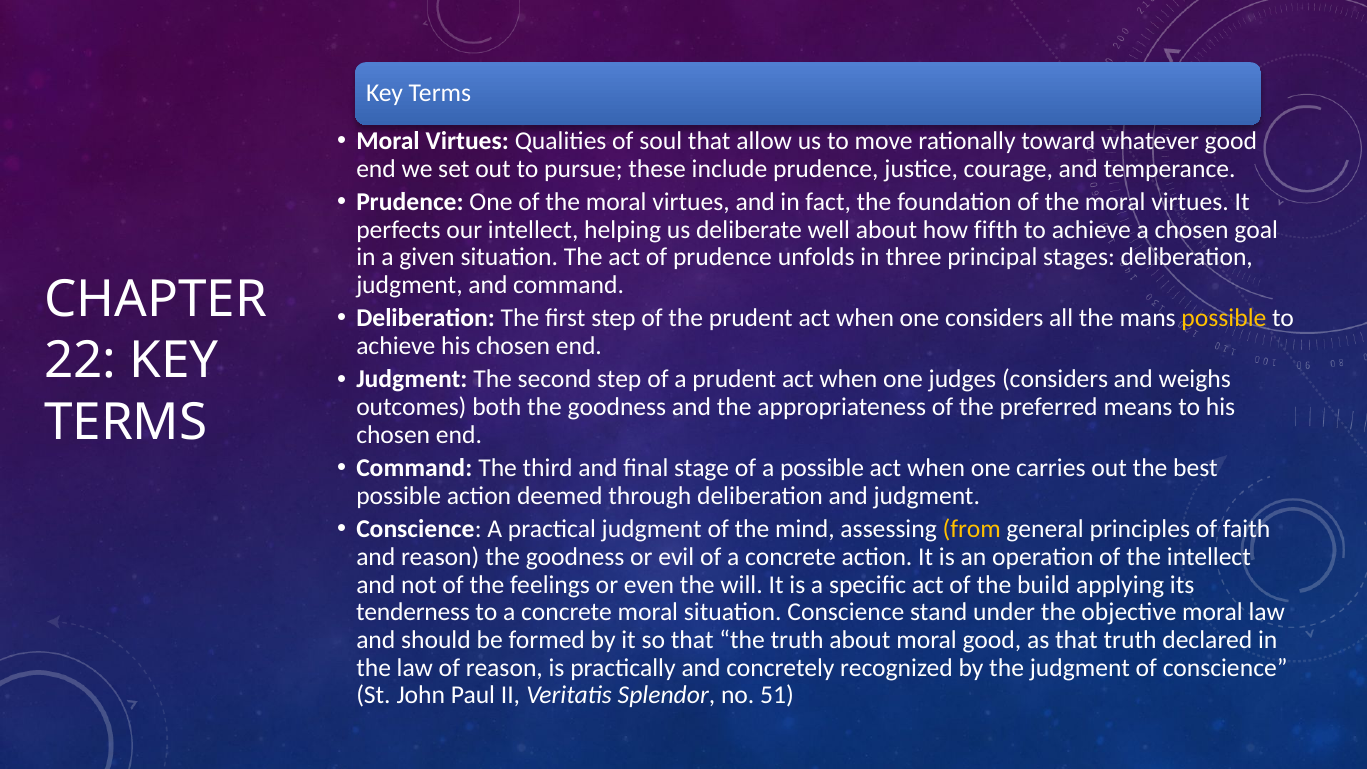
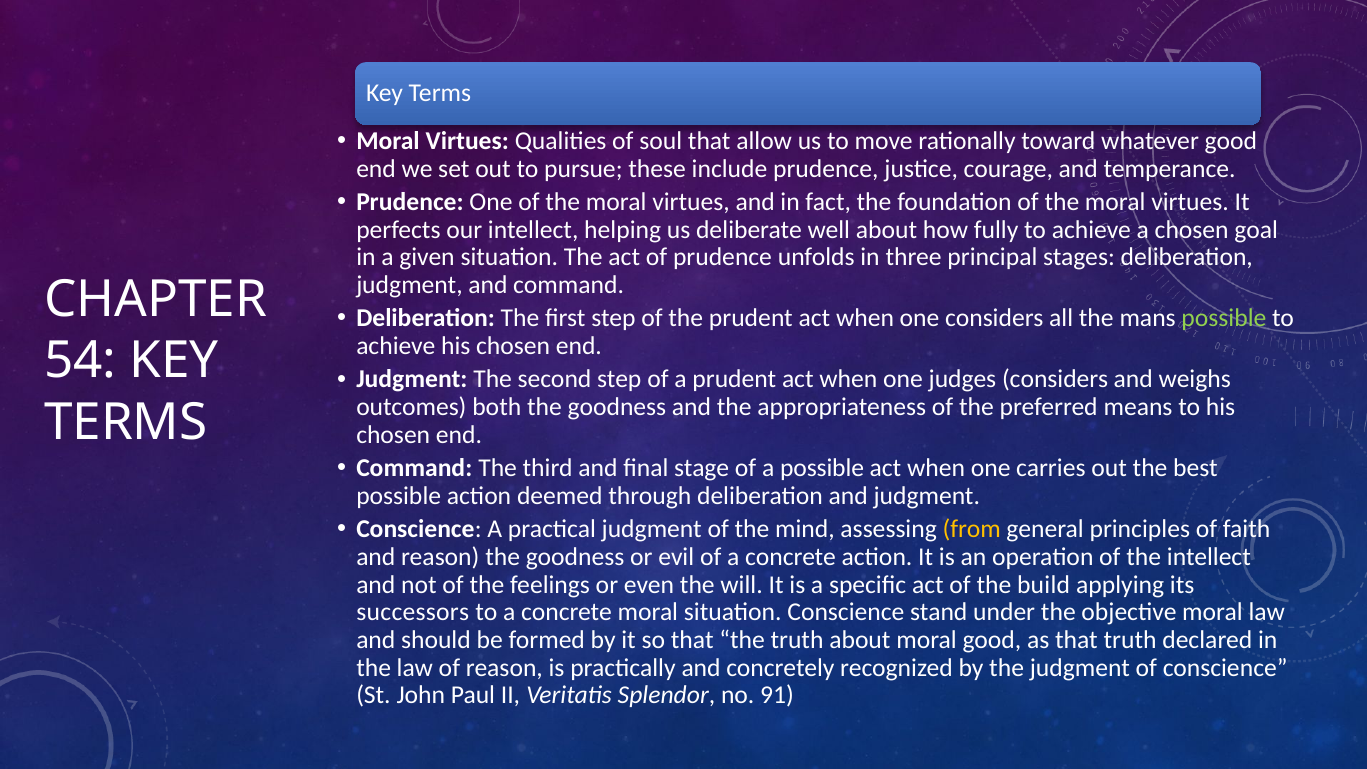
fifth: fifth -> fully
possible at (1224, 318) colour: yellow -> light green
22: 22 -> 54
tenderness: tenderness -> successors
51: 51 -> 91
